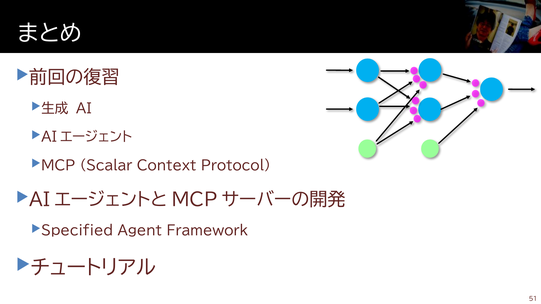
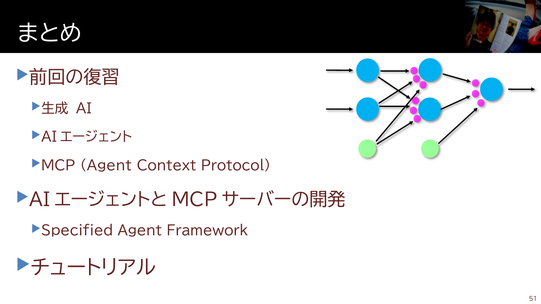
MCP Scalar: Scalar -> Agent
